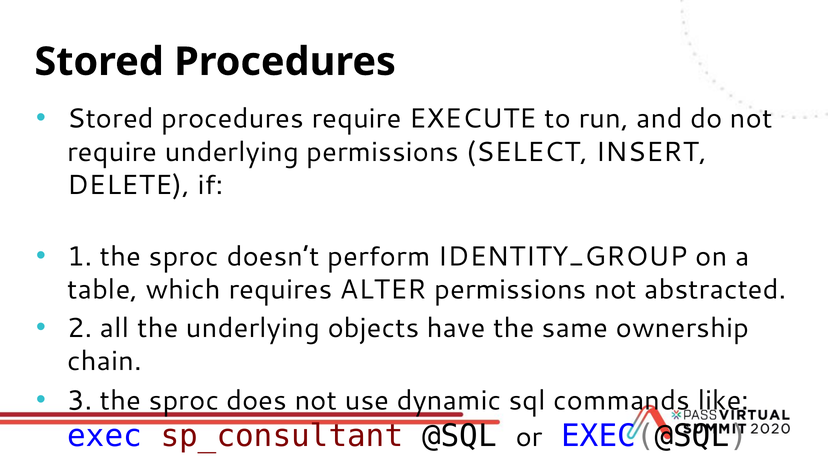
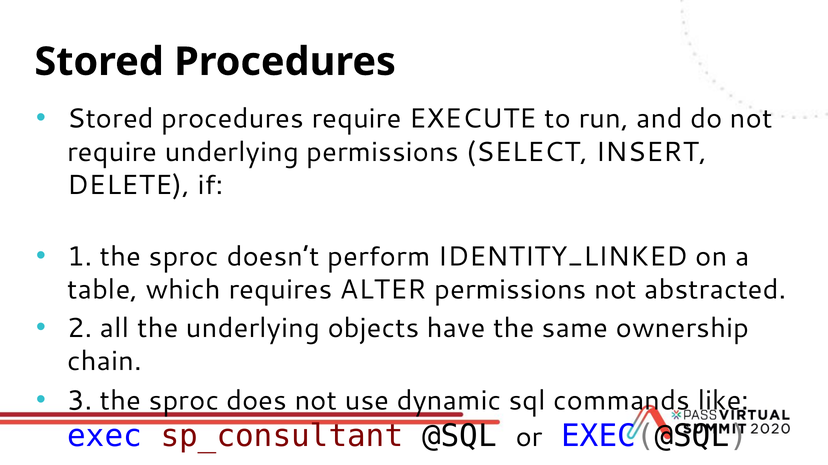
IDENTITY_GROUP: IDENTITY_GROUP -> IDENTITY_LINKED
